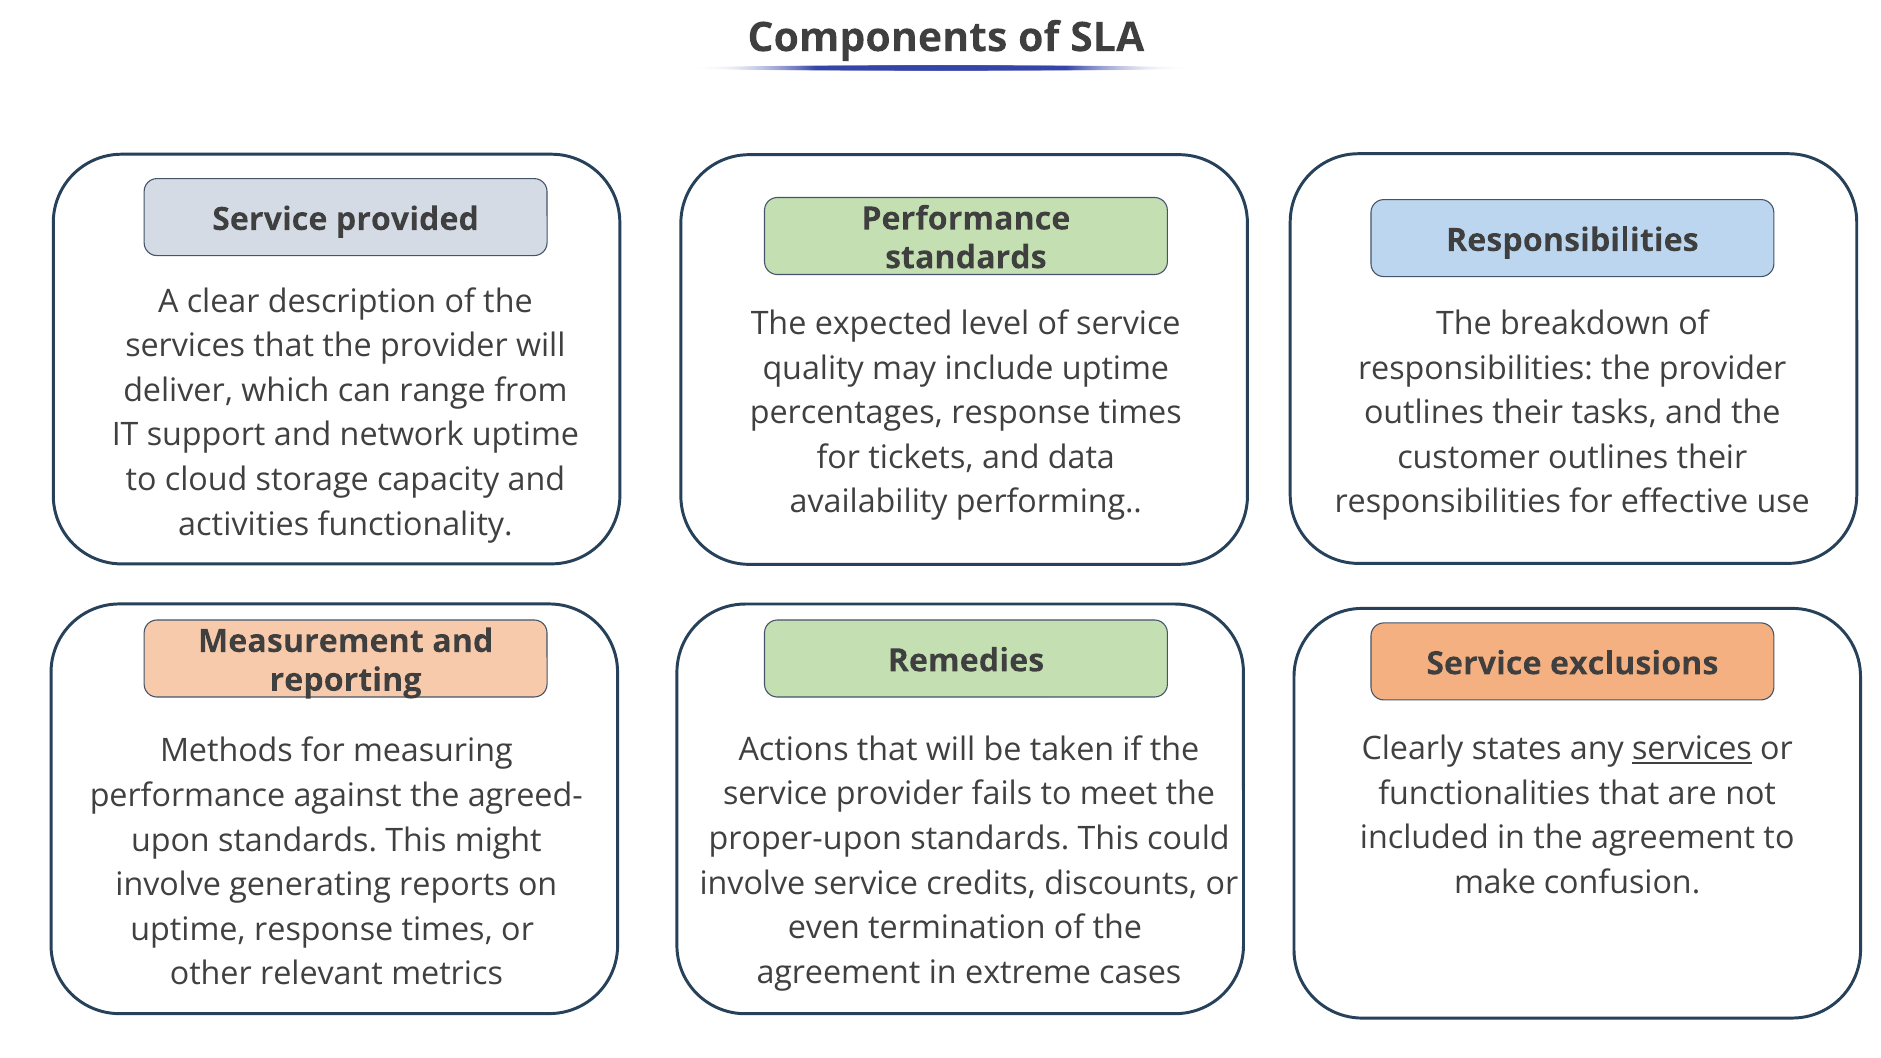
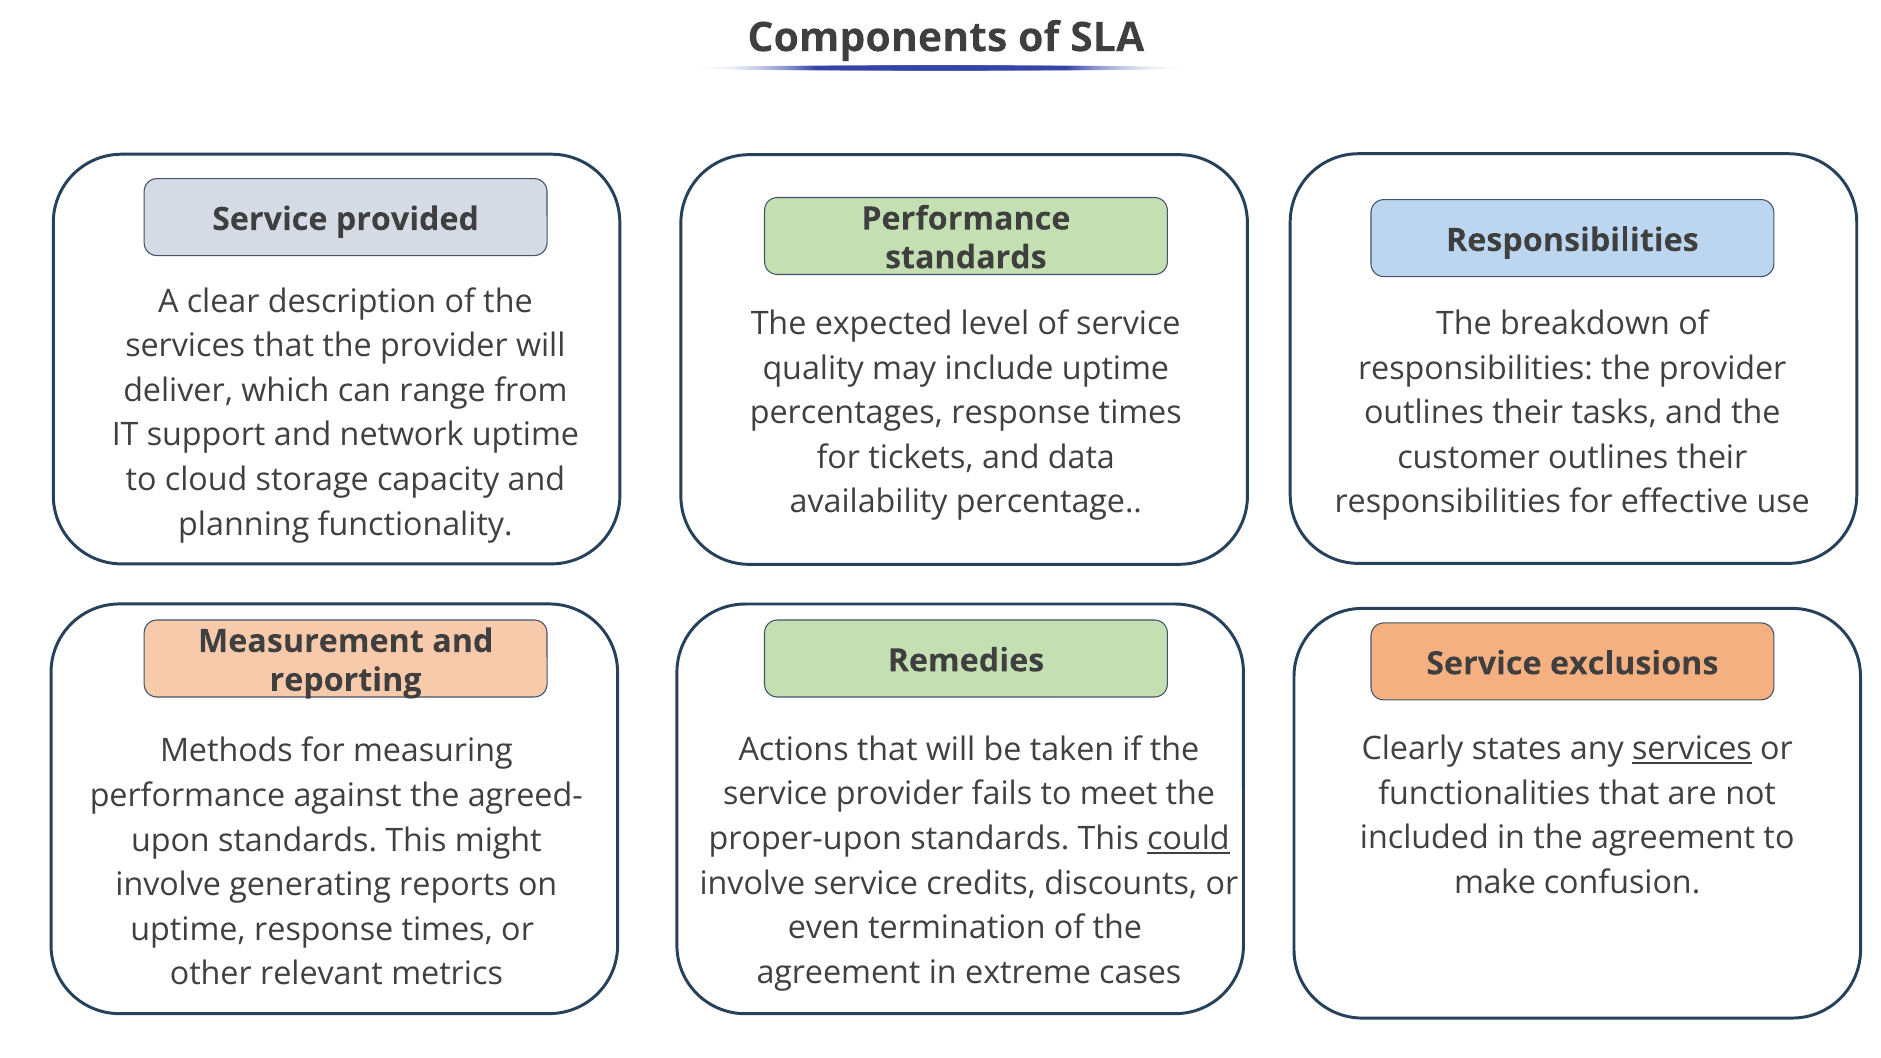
performing: performing -> percentage
activities: activities -> planning
could underline: none -> present
